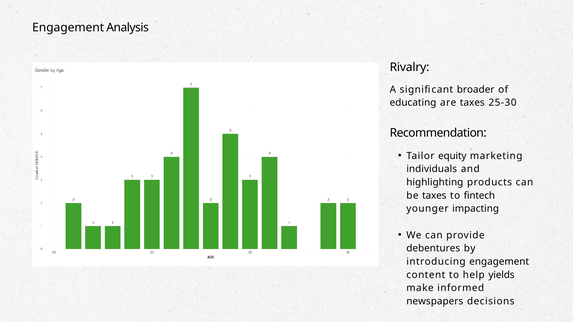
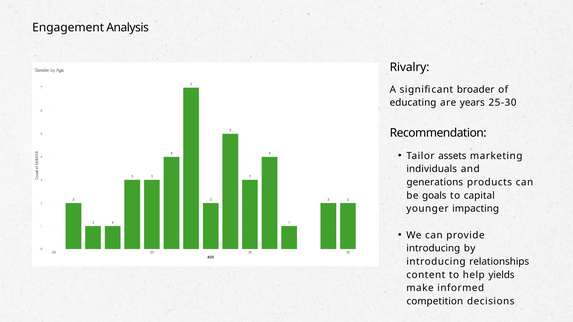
are taxes: taxes -> years
equity: equity -> assets
highlighting: highlighting -> generations
be taxes: taxes -> goals
fintech: fintech -> capital
debentures at (433, 249): debentures -> introducing
introducing engagement: engagement -> relationships
newspapers: newspapers -> competition
